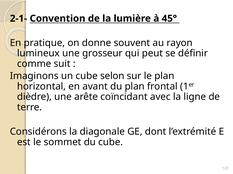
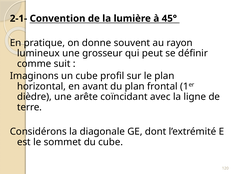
selon: selon -> profil
